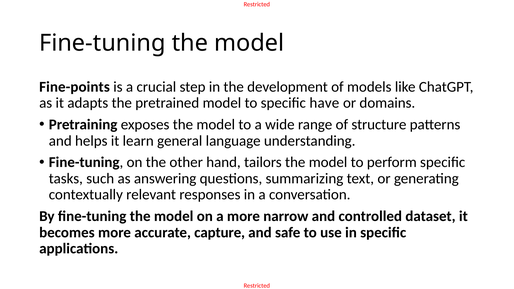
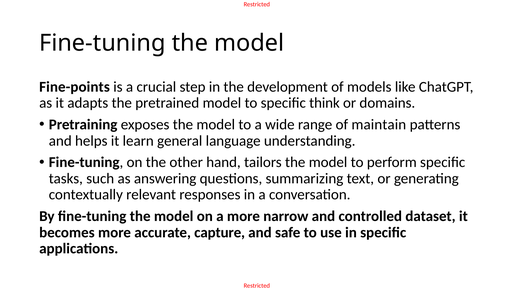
have: have -> think
structure: structure -> maintain
